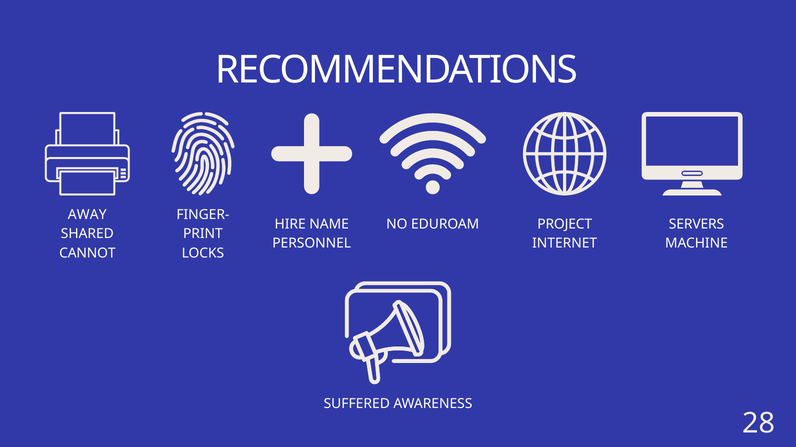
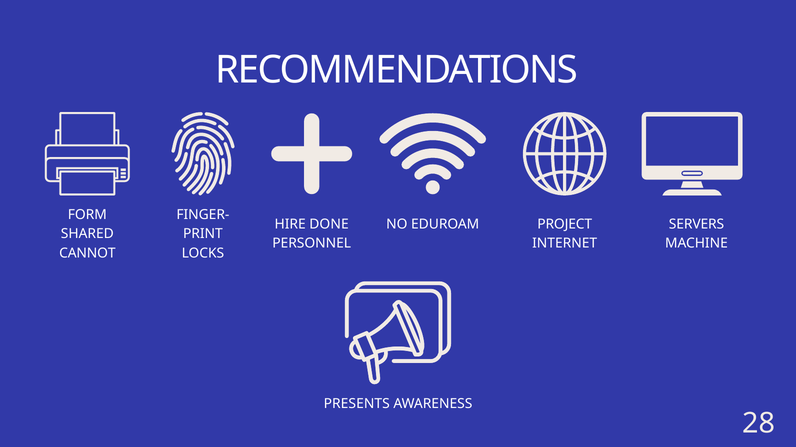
AWAY: AWAY -> FORM
NAME: NAME -> DONE
SUFFERED: SUFFERED -> PRESENTS
